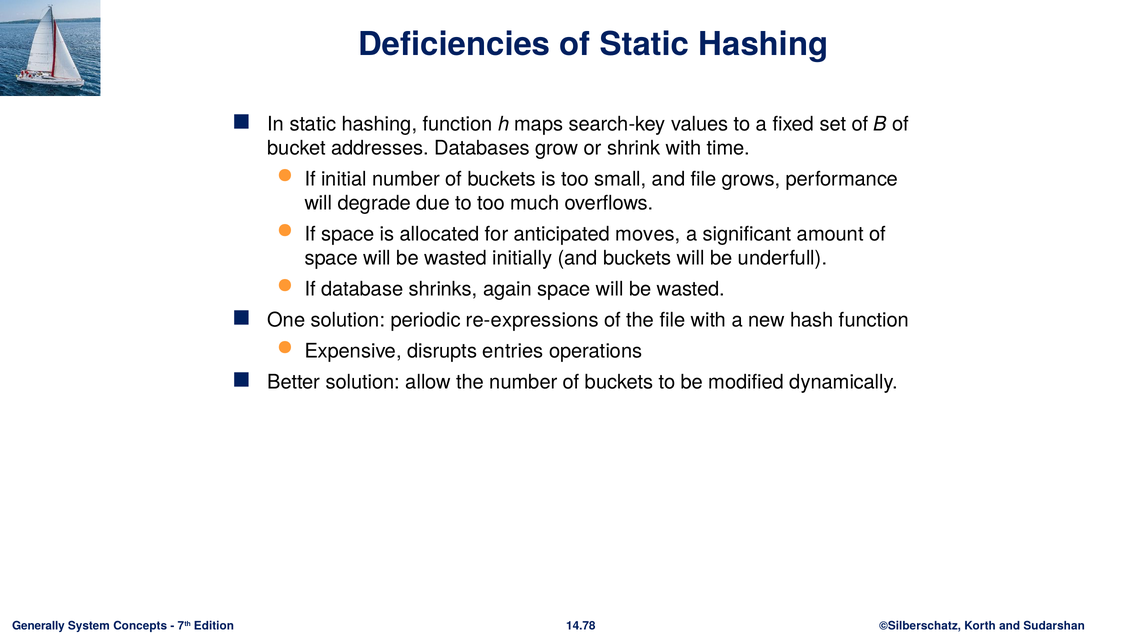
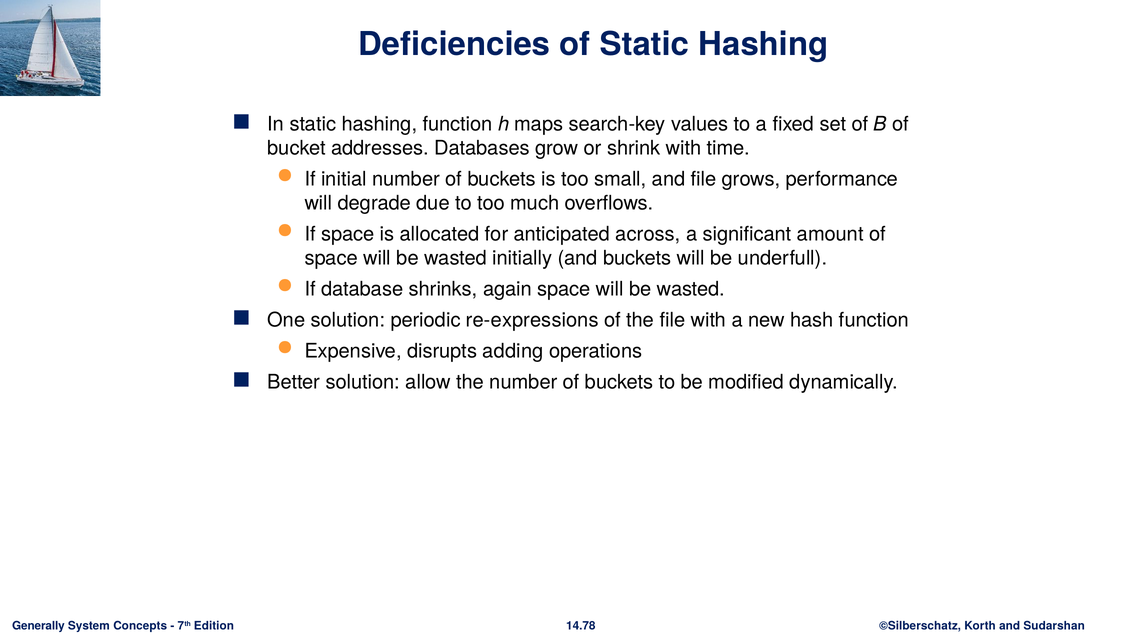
moves: moves -> across
entries: entries -> adding
